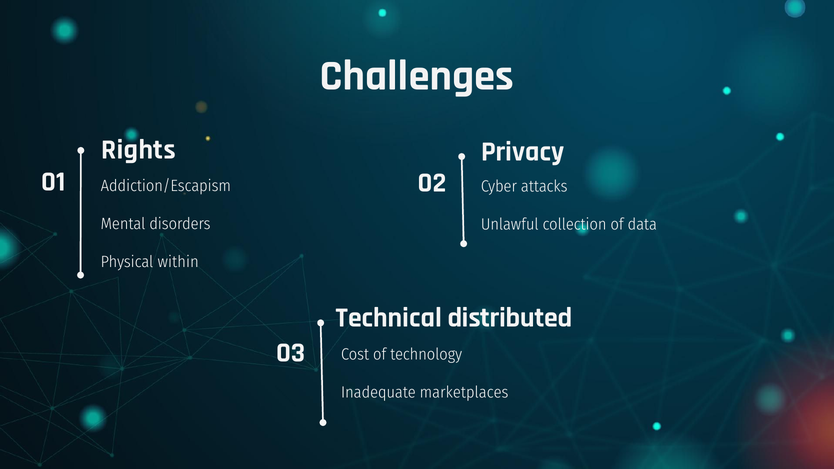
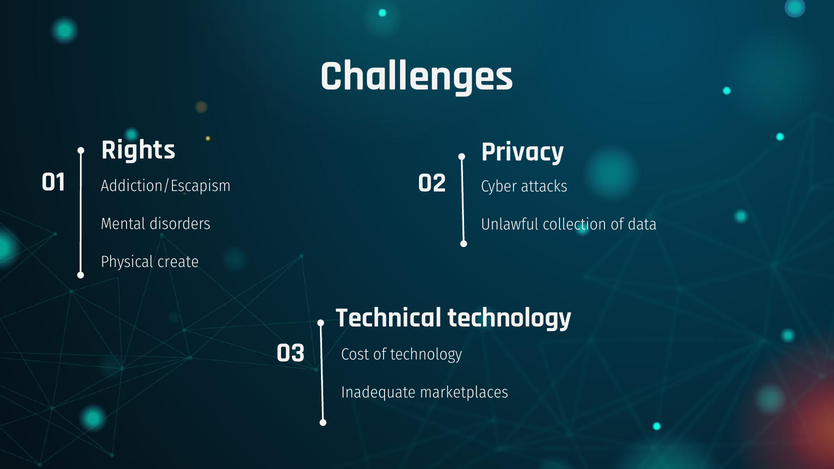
within: within -> create
Technical distributed: distributed -> technology
